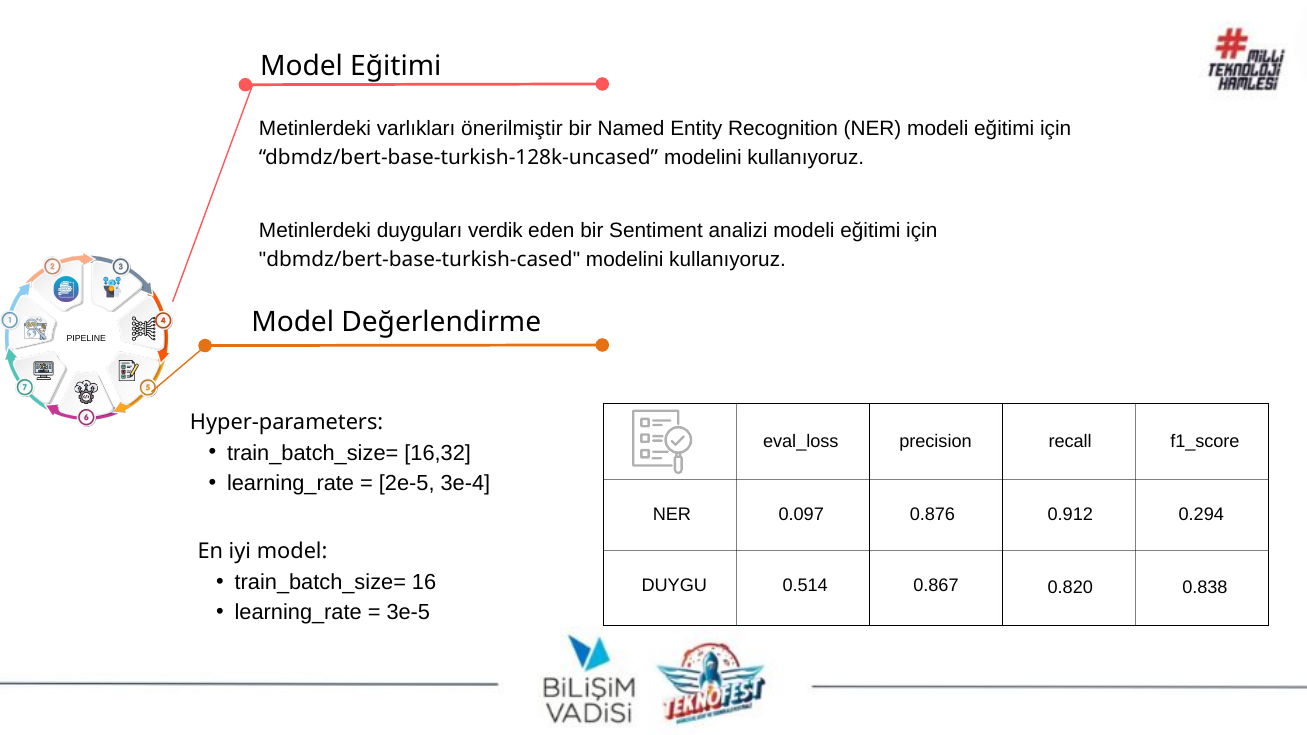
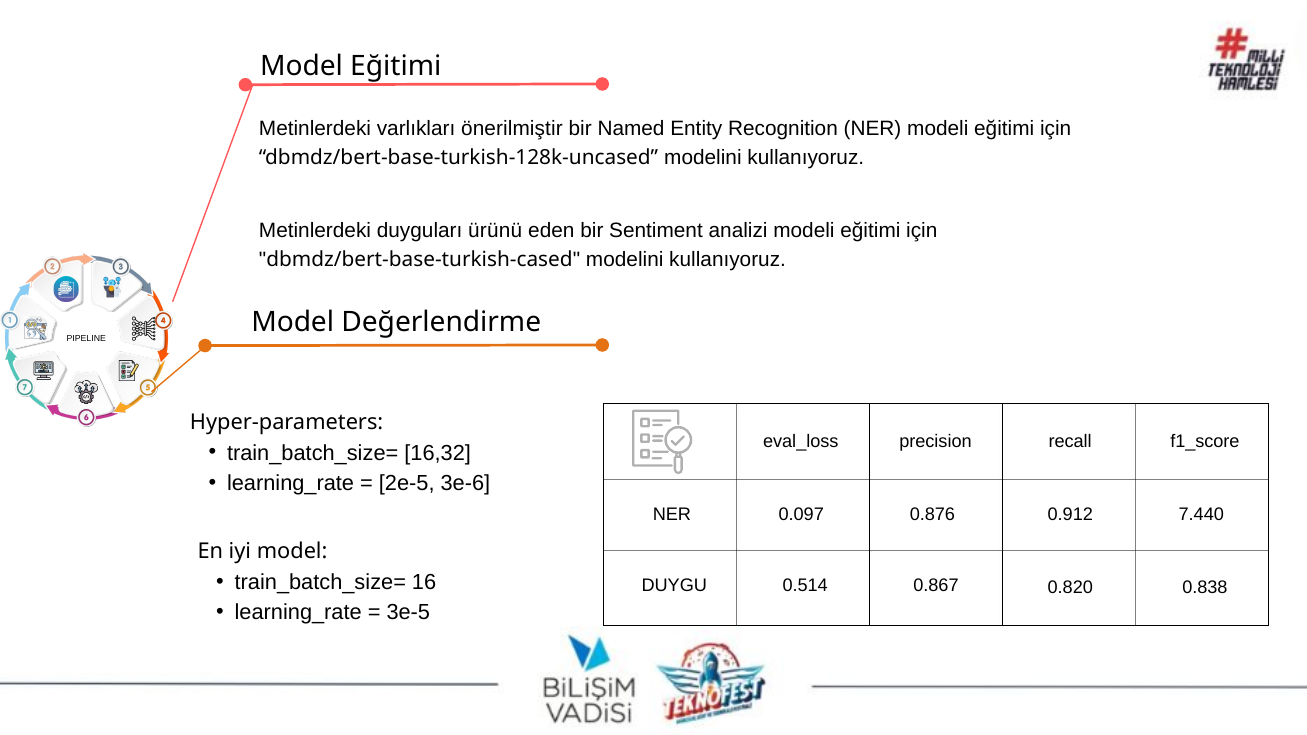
verdik: verdik -> ürünü
3e-4: 3e-4 -> 3e-6
0.294: 0.294 -> 7.440
